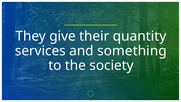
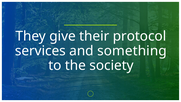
quantity: quantity -> protocol
